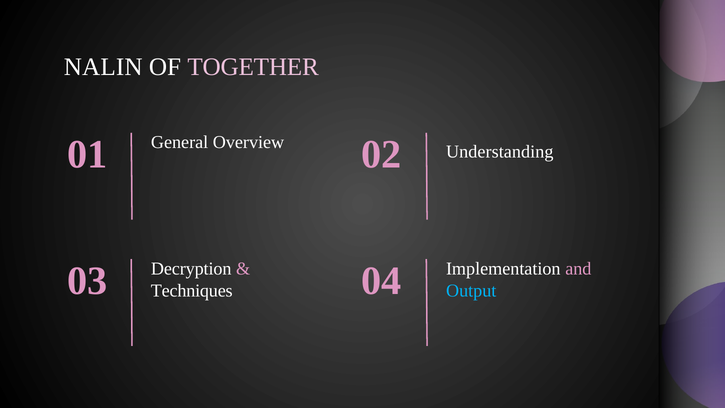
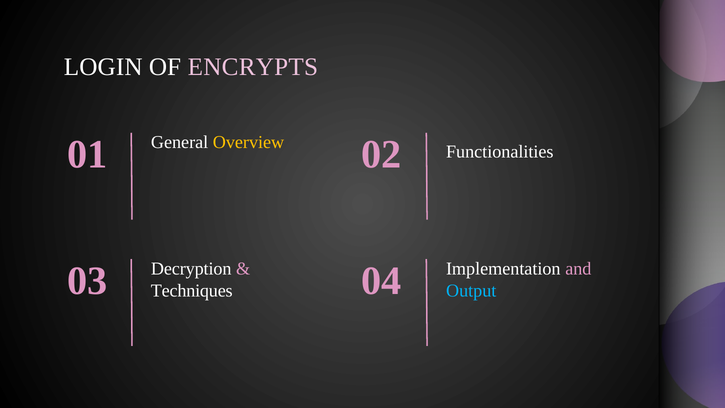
NALIN: NALIN -> LOGIN
TOGETHER: TOGETHER -> ENCRYPTS
Overview colour: white -> yellow
Understanding: Understanding -> Functionalities
